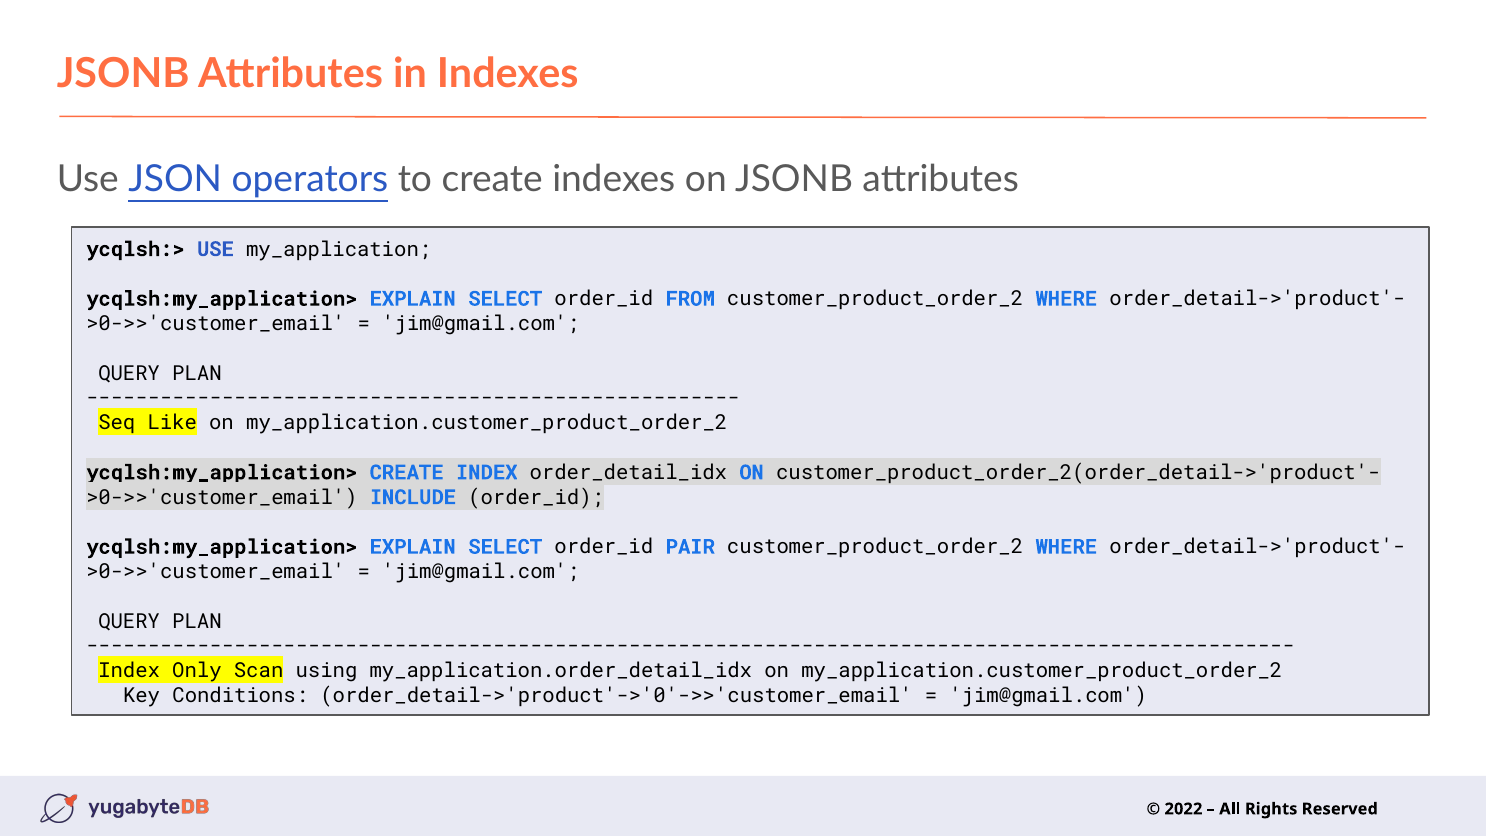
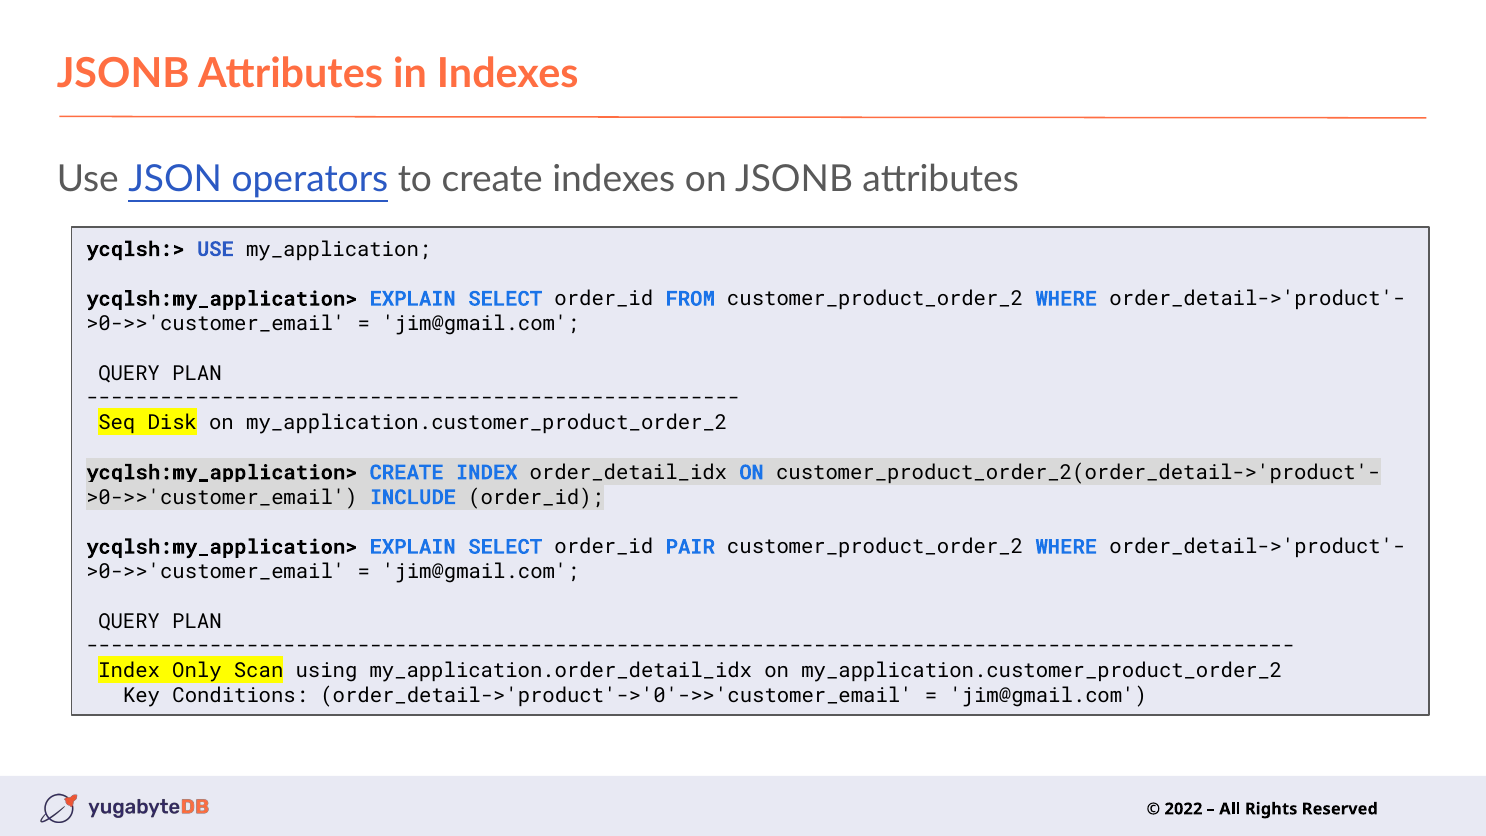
Like: Like -> Disk
